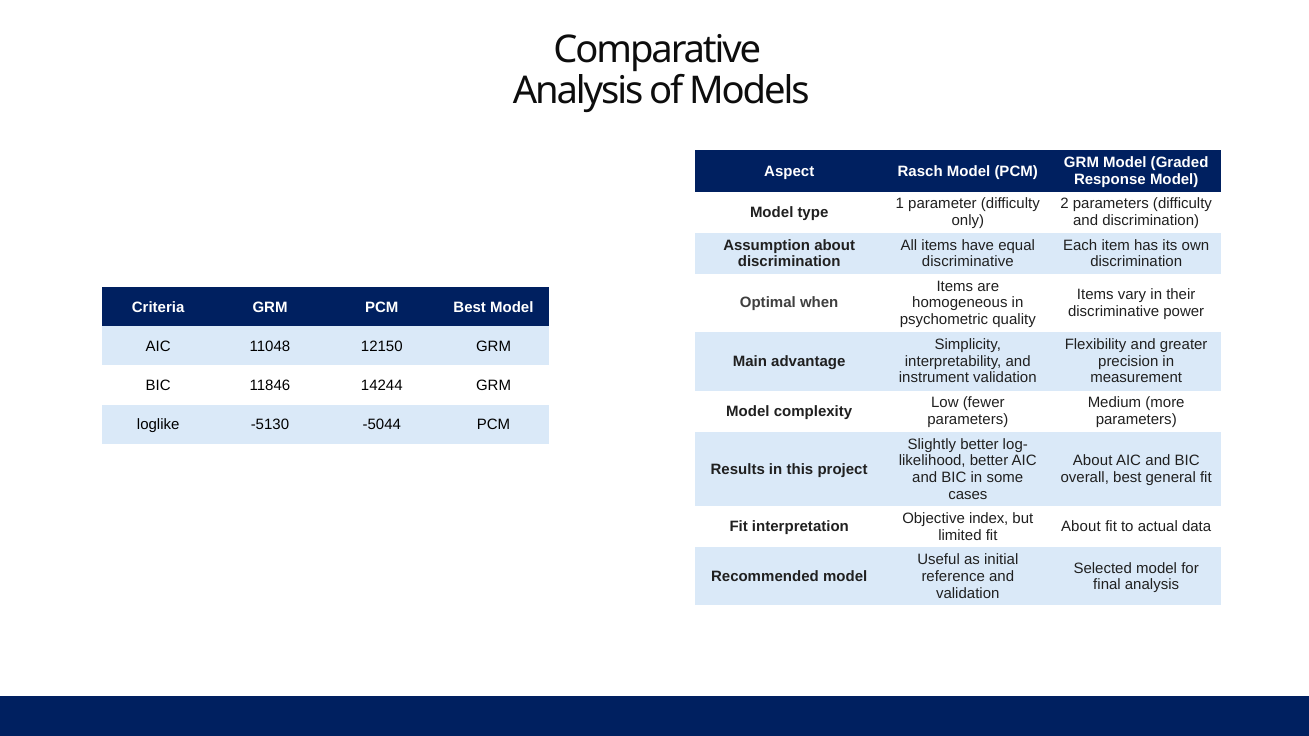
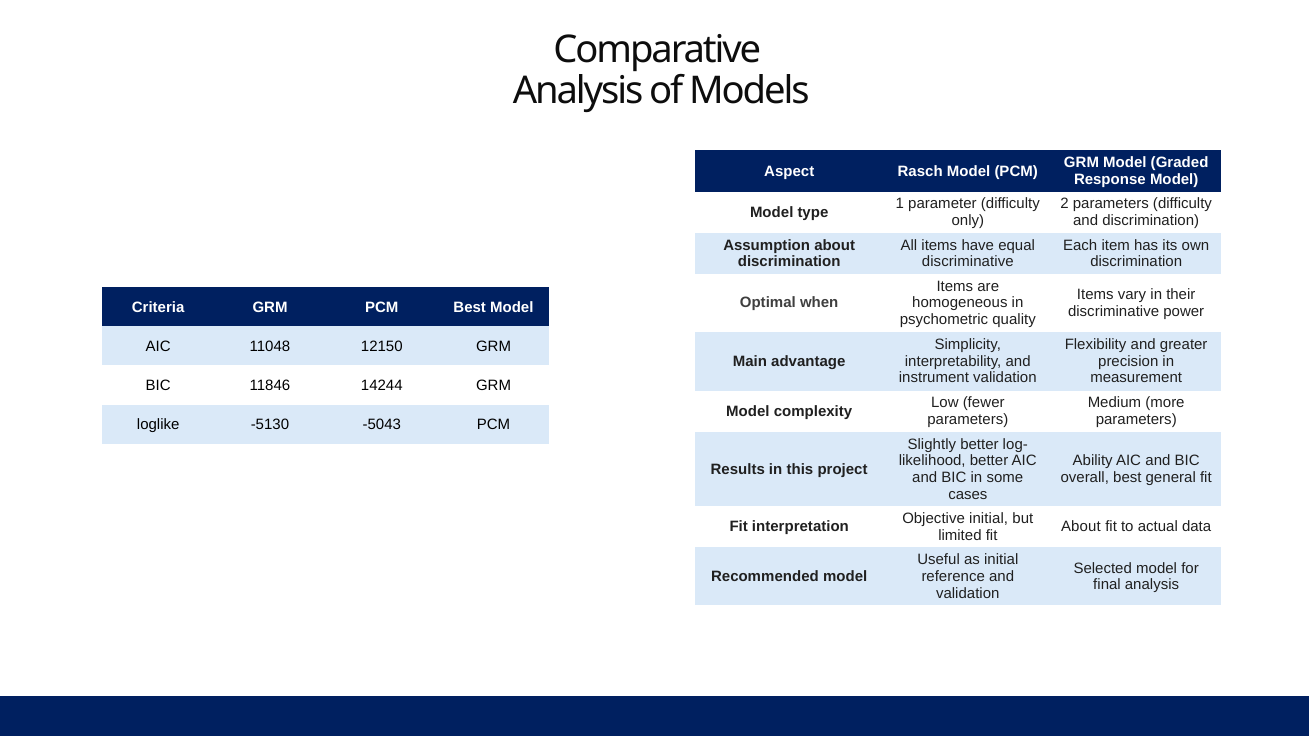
-5044: -5044 -> -5043
About at (1093, 461): About -> Ability
Objective index: index -> initial
